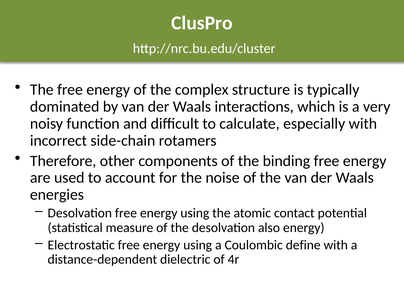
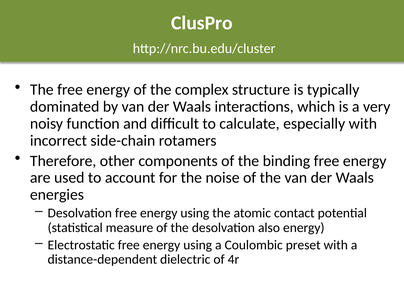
define: define -> preset
